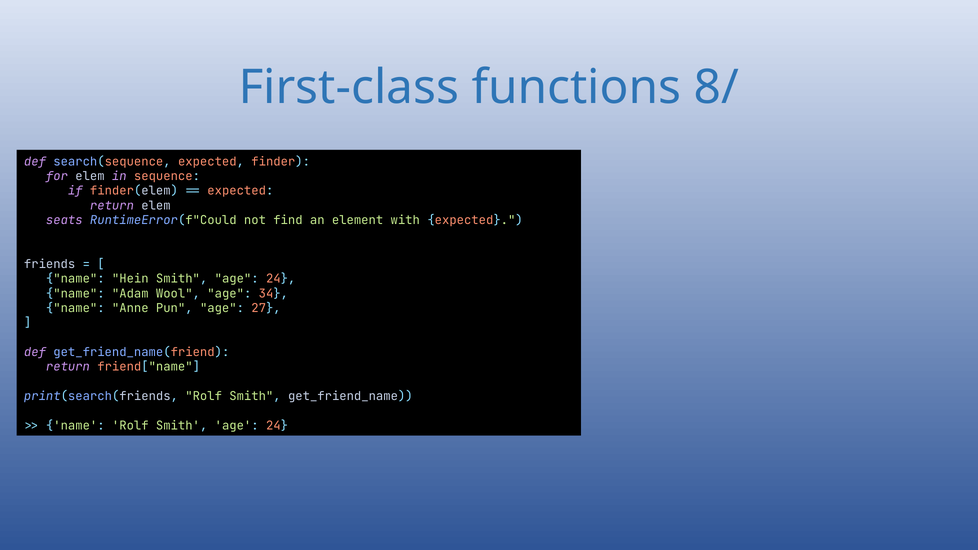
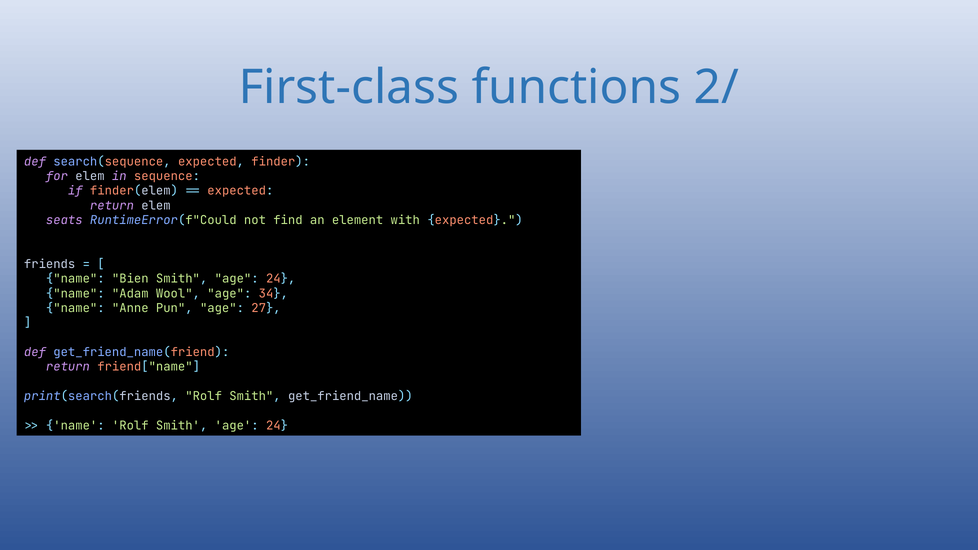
8/: 8/ -> 2/
Hein: Hein -> Bien
